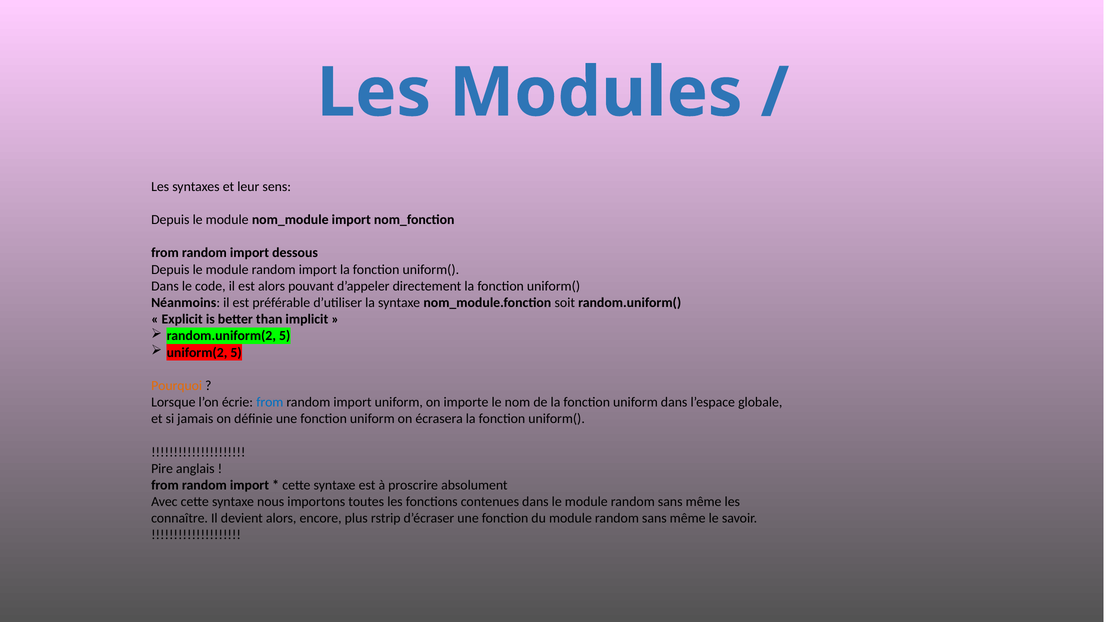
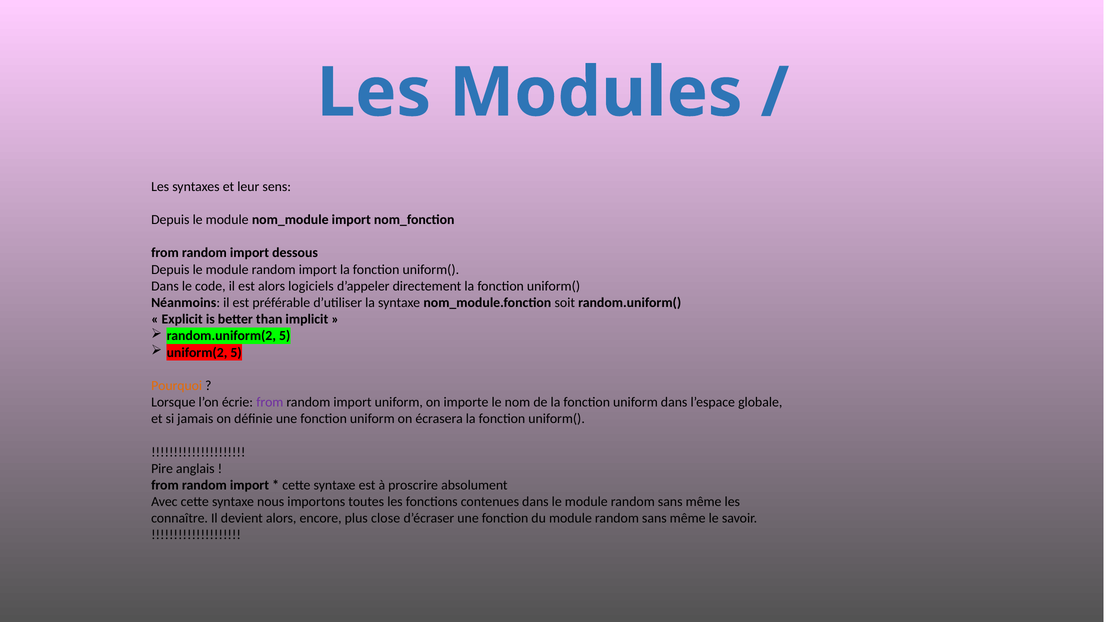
pouvant: pouvant -> logiciels
from at (270, 402) colour: blue -> purple
rstrip: rstrip -> close
